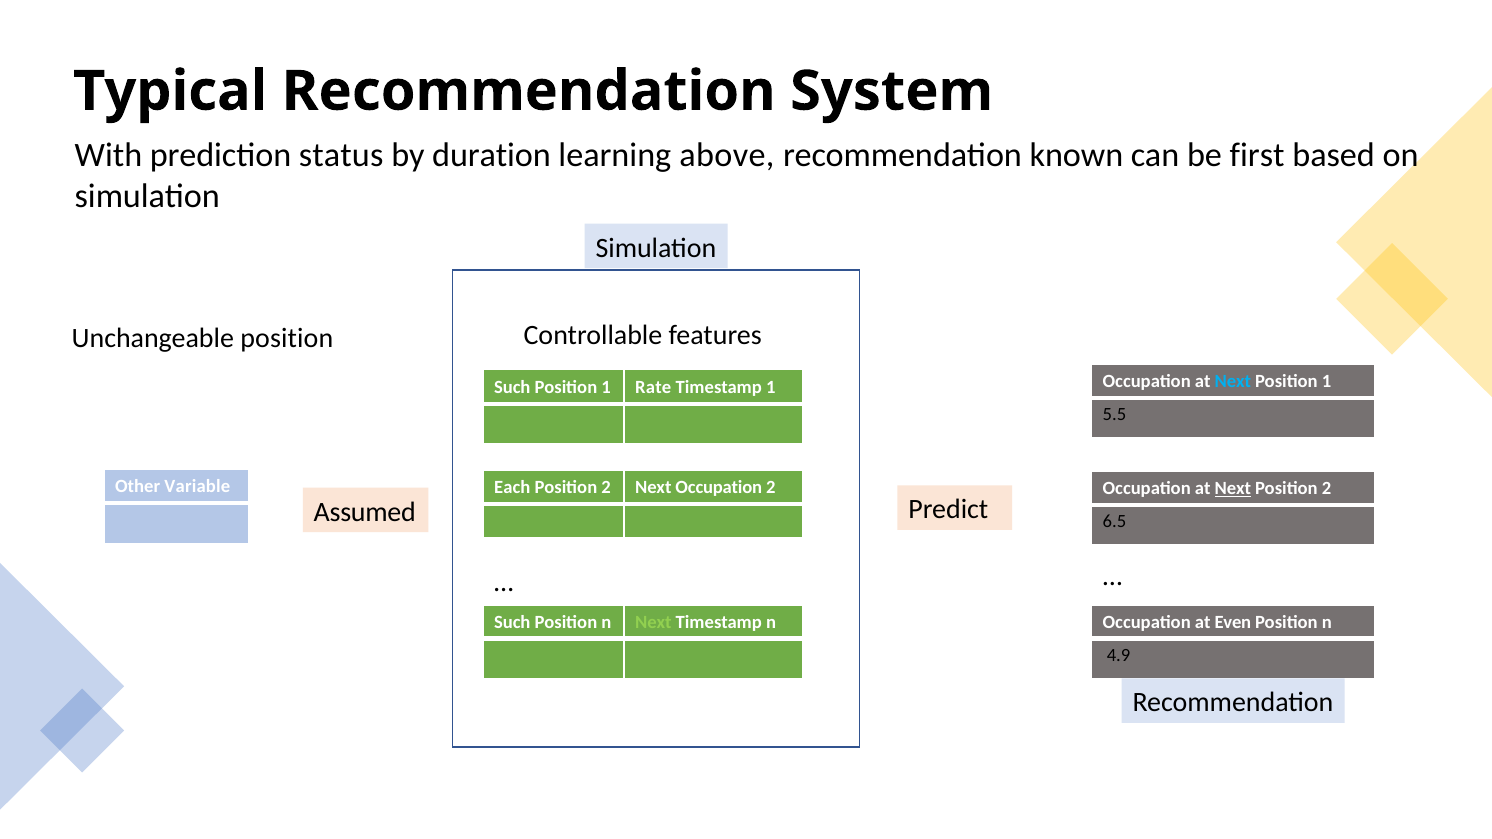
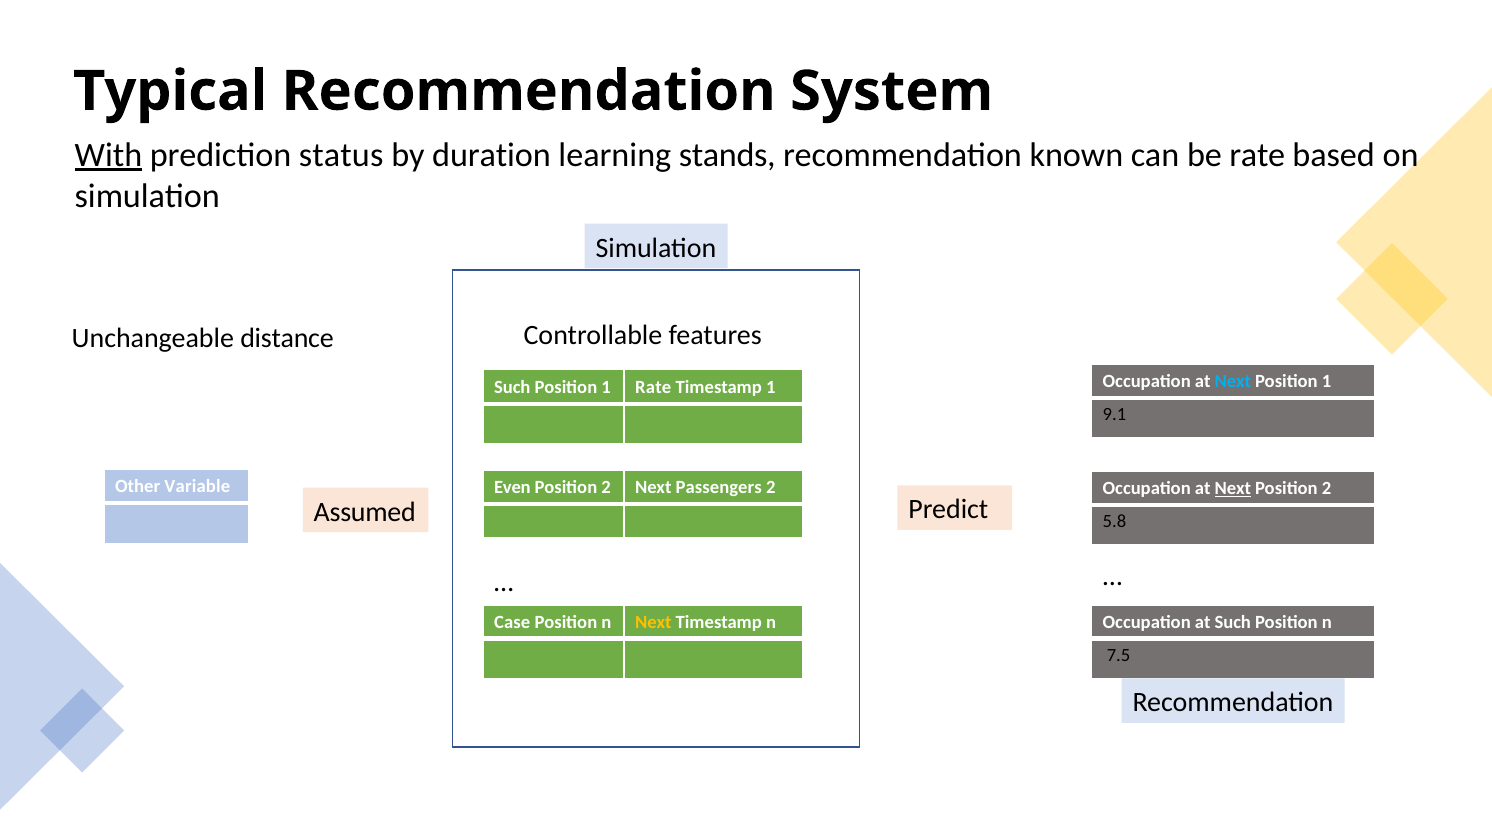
With underline: none -> present
above: above -> stands
be first: first -> rate
Unchangeable position: position -> distance
5.5: 5.5 -> 9.1
Each: Each -> Even
Next Occupation: Occupation -> Passengers
6.5: 6.5 -> 5.8
Such at (512, 622): Such -> Case
Next at (653, 622) colour: light green -> yellow
at Even: Even -> Such
4.9: 4.9 -> 7.5
